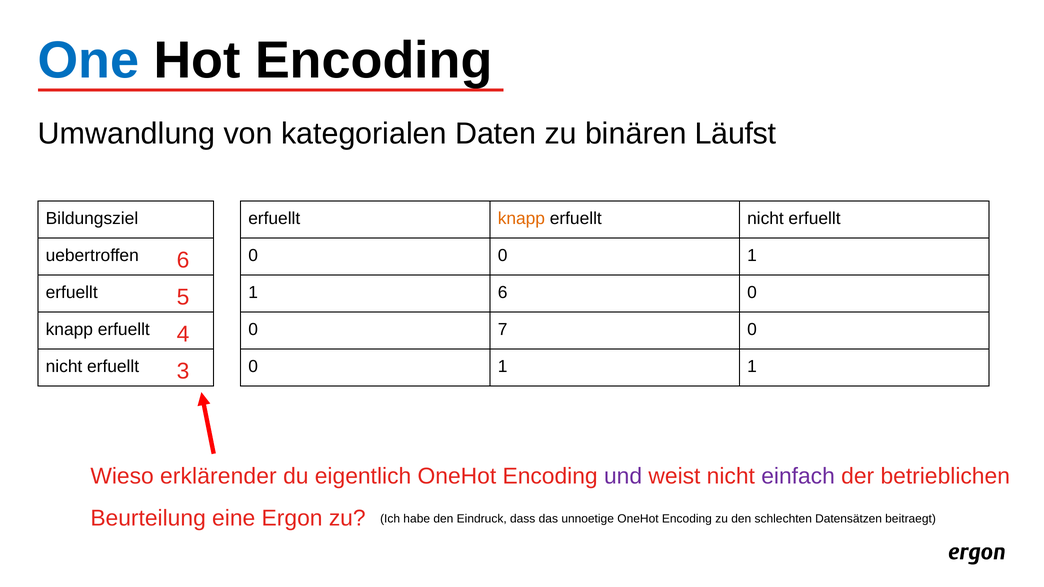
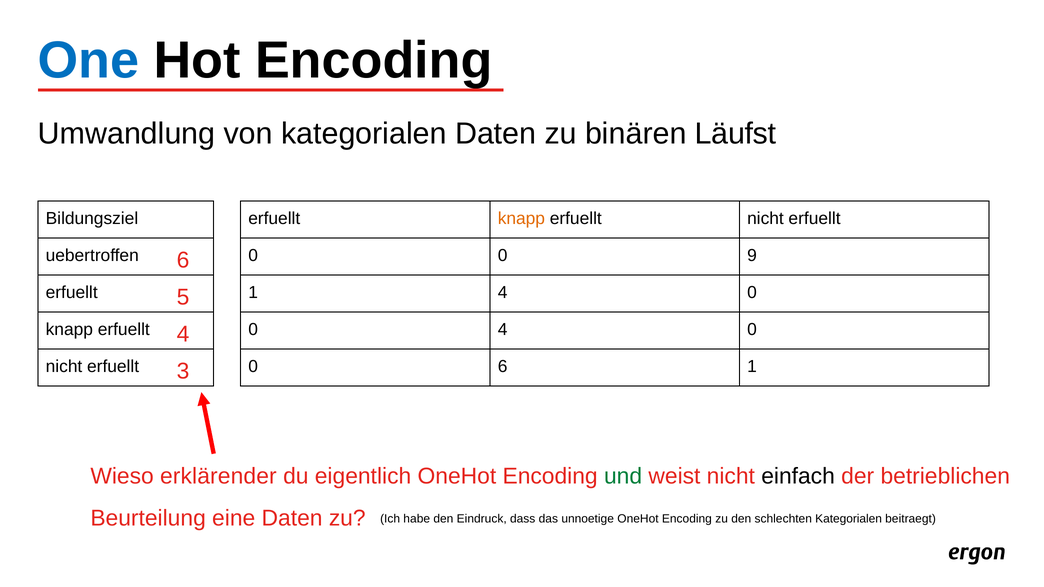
1 at (752, 255): 1 -> 9
1 6: 6 -> 4
0 7: 7 -> 4
1 at (503, 366): 1 -> 6
und colour: purple -> green
einfach colour: purple -> black
eine Ergon: Ergon -> Daten
schlechten Datensätzen: Datensätzen -> Kategorialen
